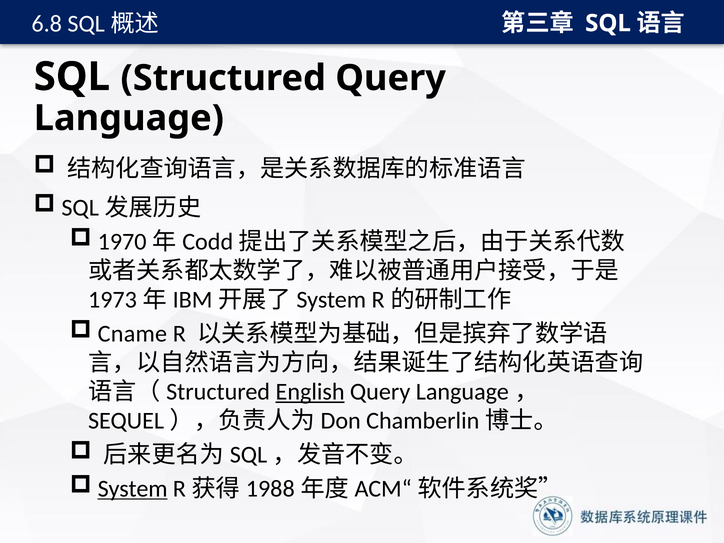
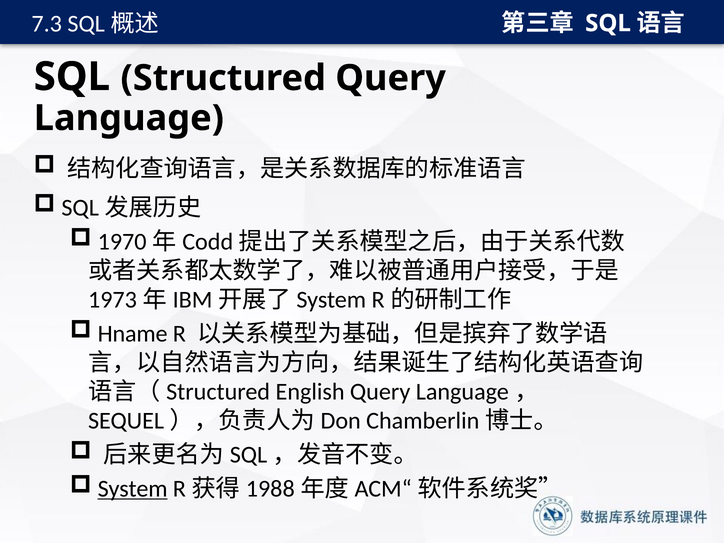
6.8: 6.8 -> 7.3
Cname: Cname -> Hname
English underline: present -> none
